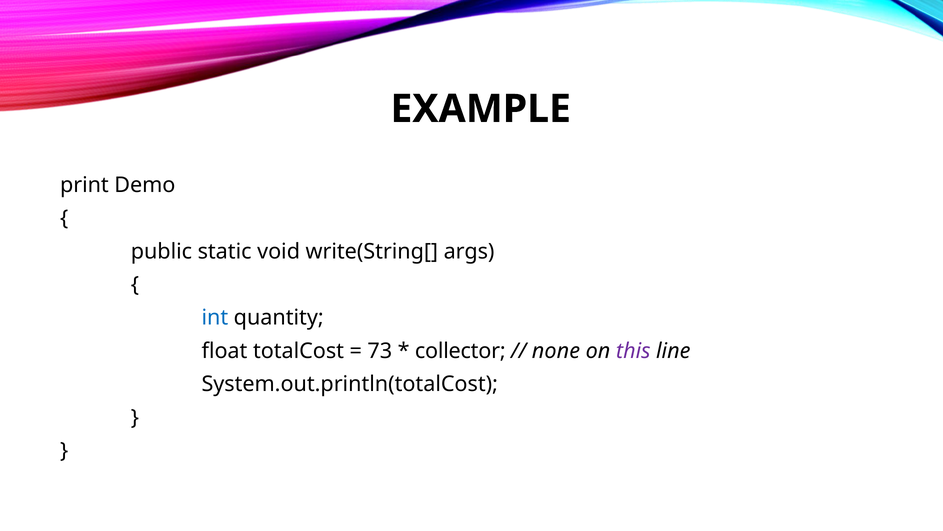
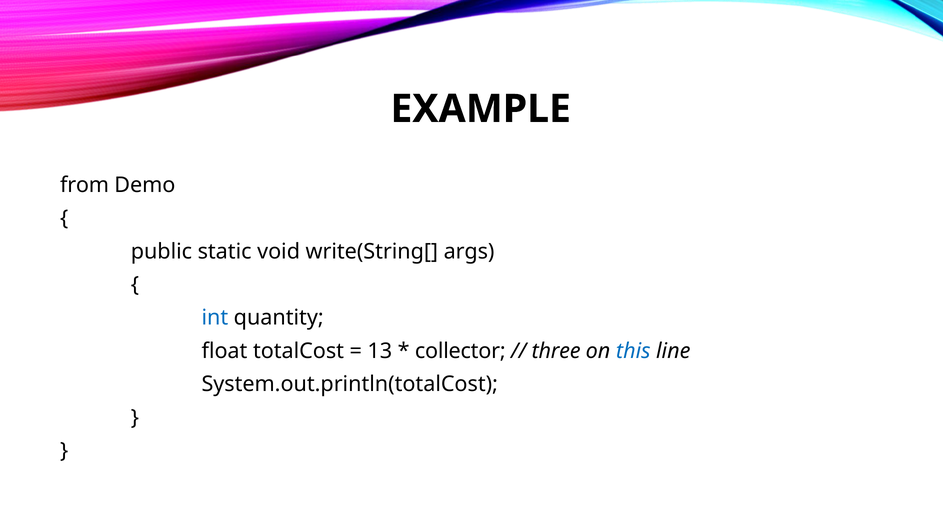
print: print -> from
73: 73 -> 13
none: none -> three
this colour: purple -> blue
